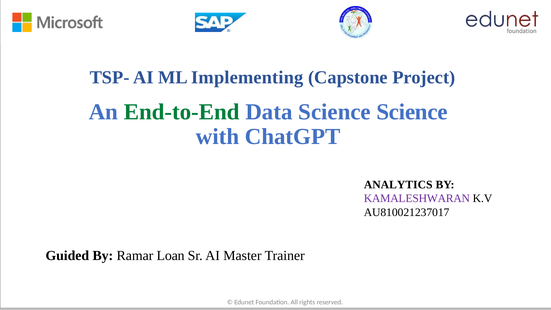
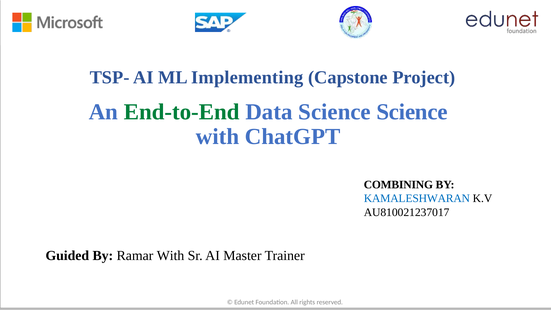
ANALYTICS: ANALYTICS -> COMBINING
KAMALESHWARAN colour: purple -> blue
Ramar Loan: Loan -> With
